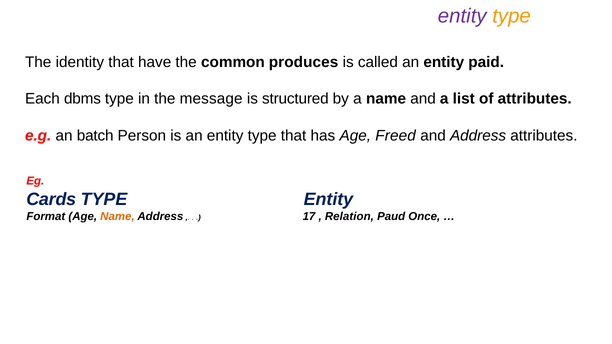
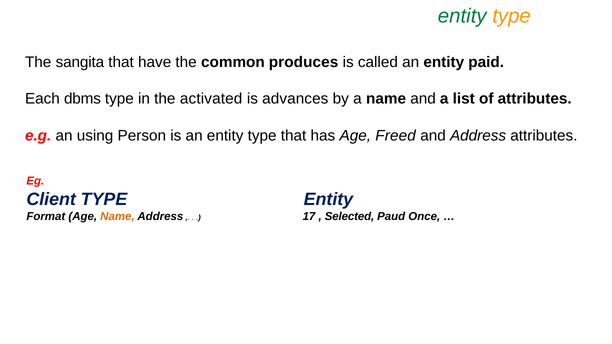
entity at (462, 16) colour: purple -> green
identity: identity -> sangita
message: message -> activated
structured: structured -> advances
batch: batch -> using
Cards: Cards -> Client
Relation: Relation -> Selected
